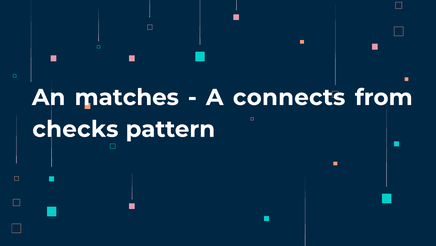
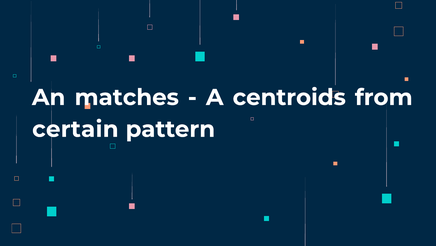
connects: connects -> centroids
checks: checks -> certain
